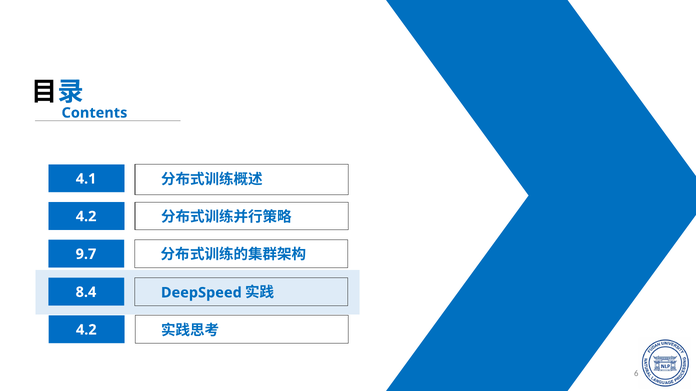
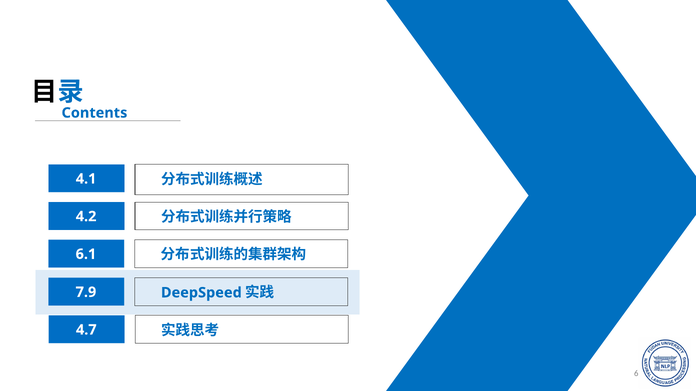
9.7: 9.7 -> 6.1
8.4: 8.4 -> 7.9
4.2 at (86, 330): 4.2 -> 4.7
